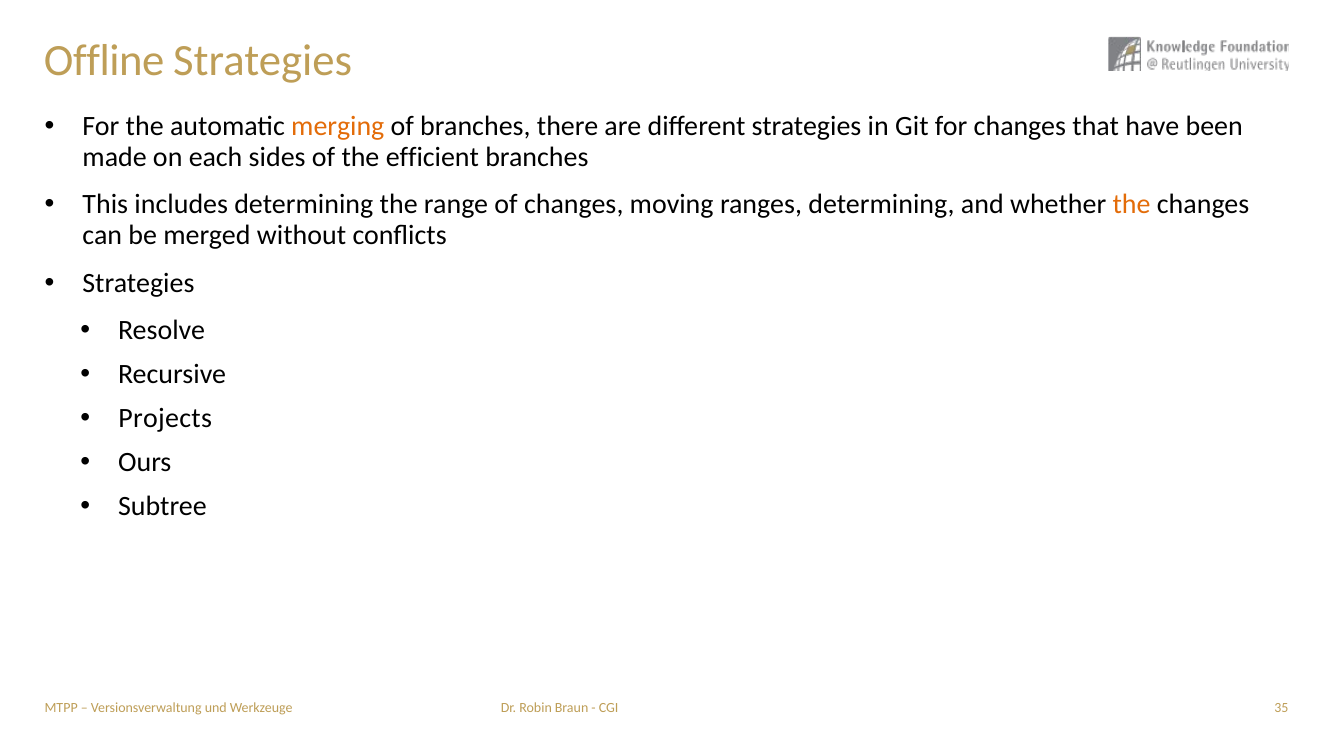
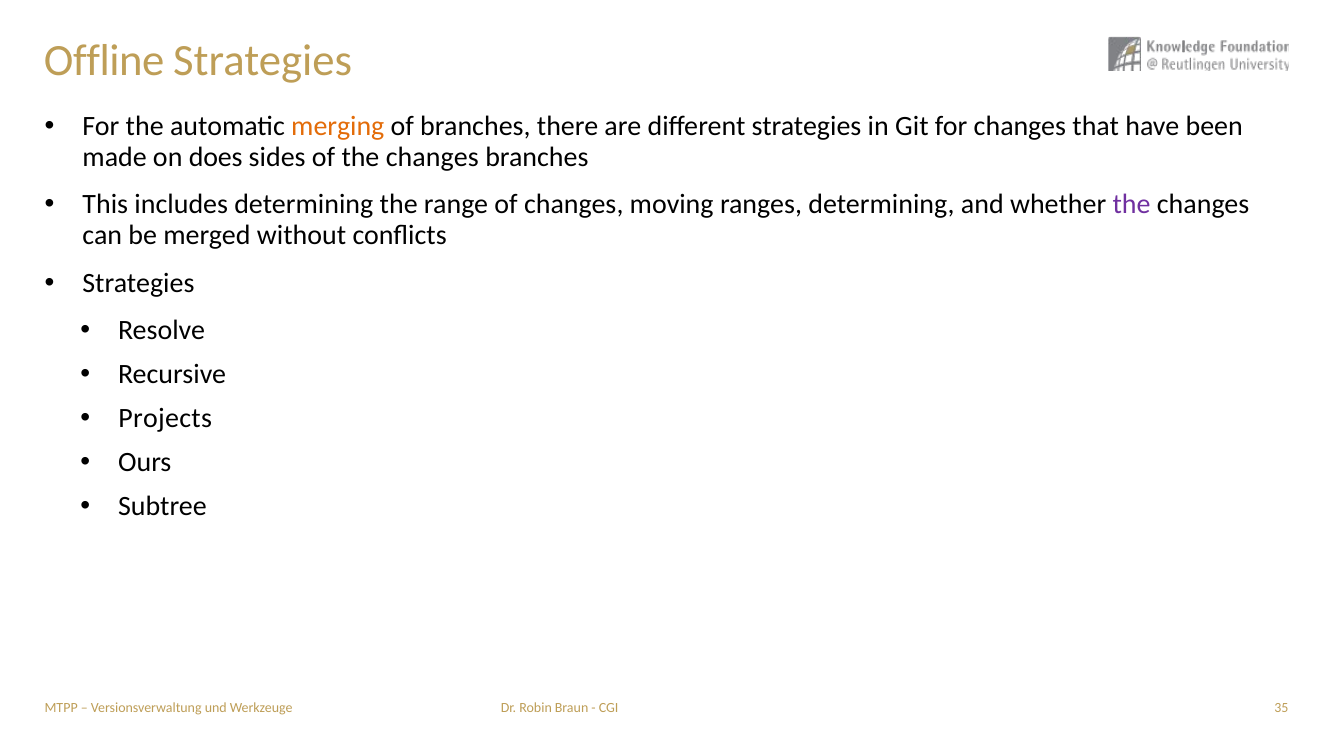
each: each -> does
of the efficient: efficient -> changes
the at (1132, 204) colour: orange -> purple
